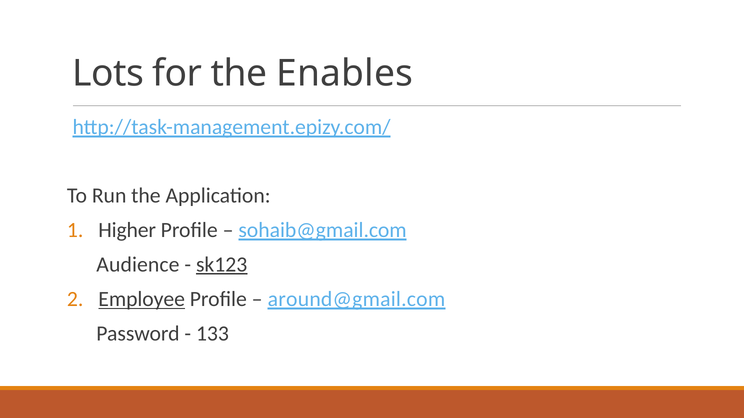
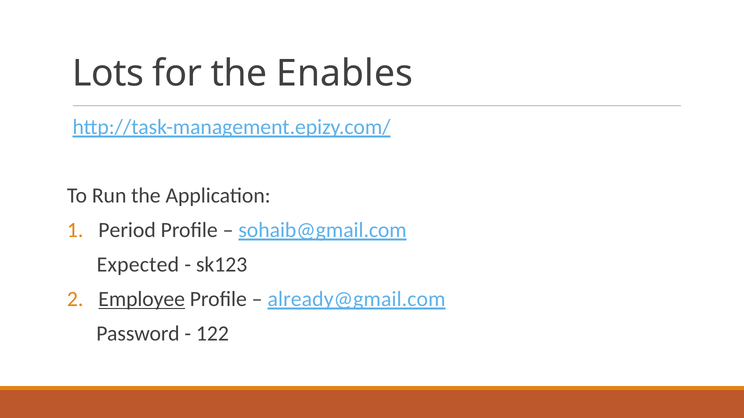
Higher: Higher -> Period
Audience: Audience -> Expected
sk123 underline: present -> none
around@gmail.com: around@gmail.com -> already@gmail.com
133: 133 -> 122
